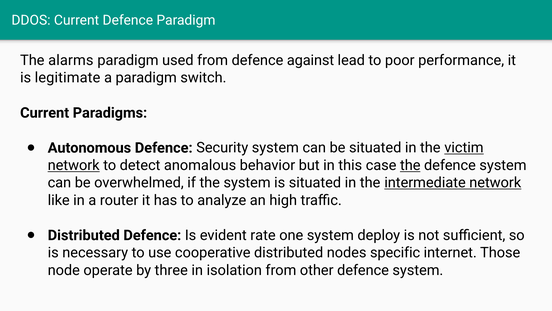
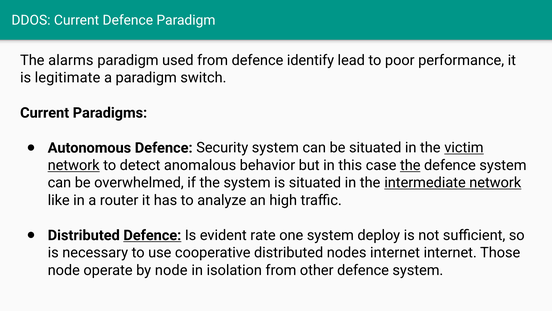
against: against -> identify
Defence at (152, 235) underline: none -> present
nodes specific: specific -> internet
by three: three -> node
